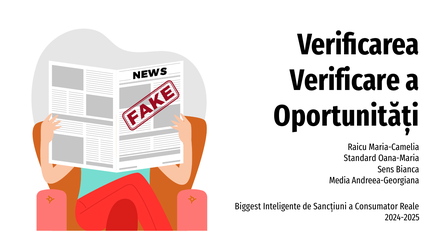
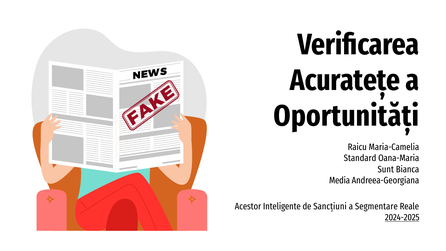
Verificare: Verificare -> Acuratețe
Sens: Sens -> Sunt
Biggest: Biggest -> Acestor
Consumator: Consumator -> Segmentare
2024-2025 underline: none -> present
